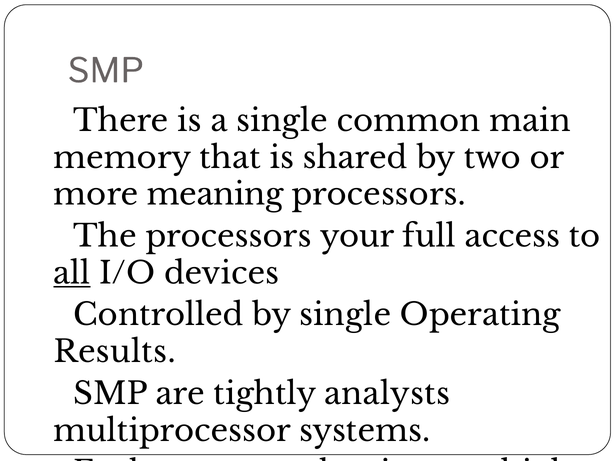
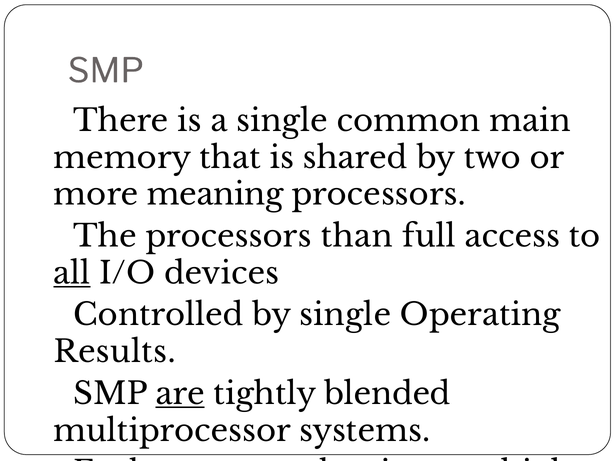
your: your -> than
are underline: none -> present
analysts: analysts -> blended
